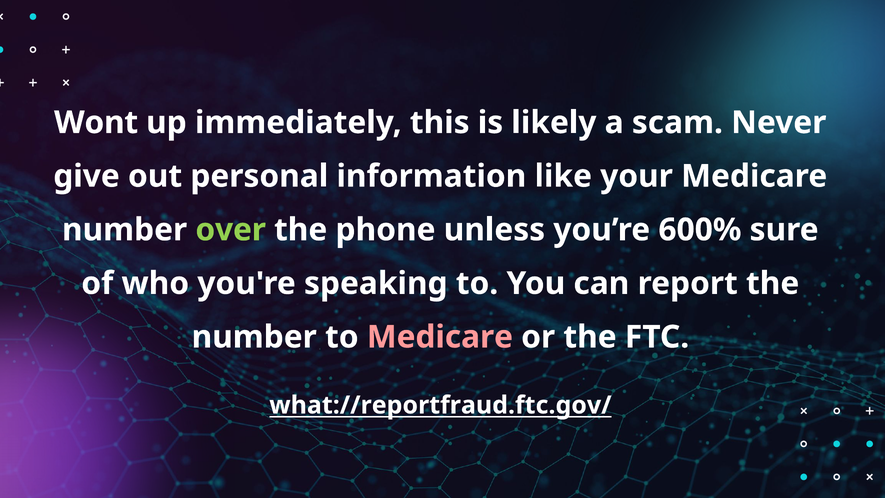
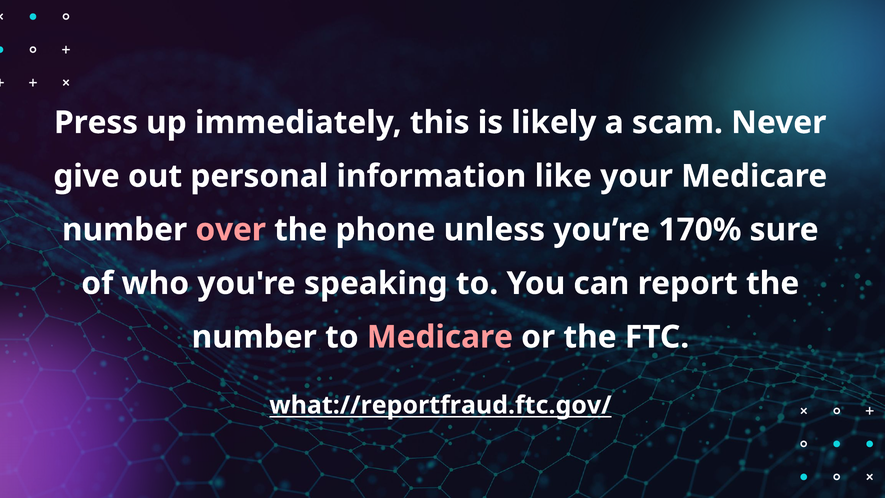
Wont: Wont -> Press
over colour: light green -> pink
600%: 600% -> 170%
